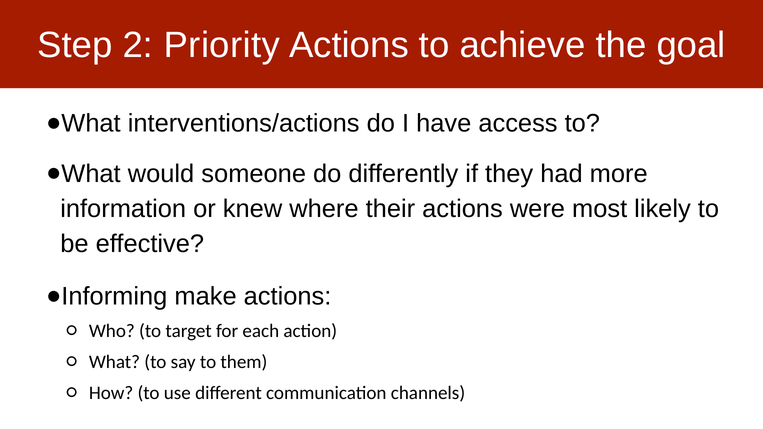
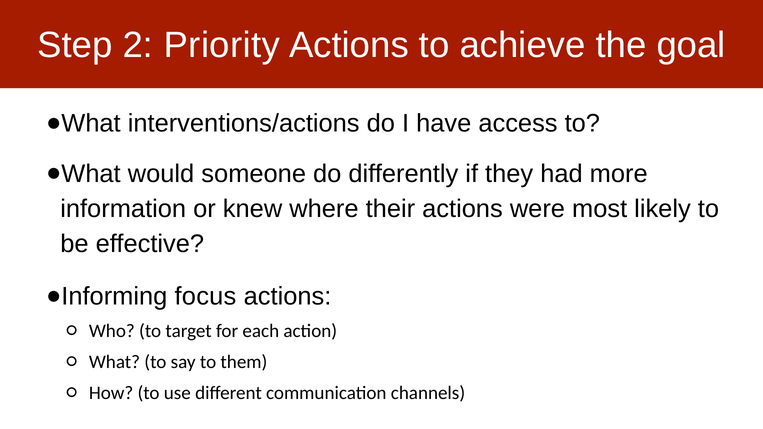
make: make -> focus
